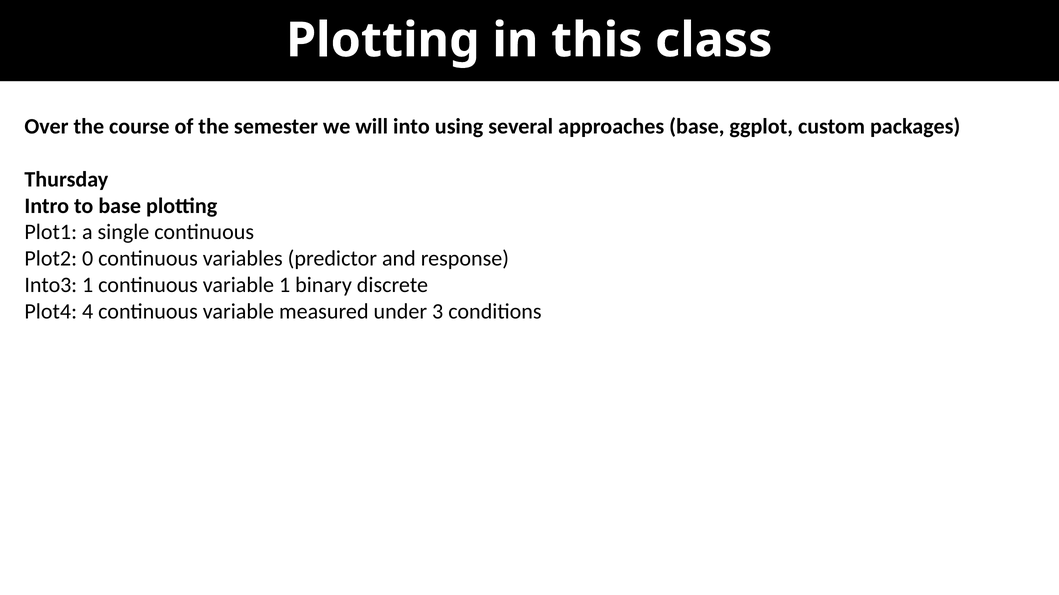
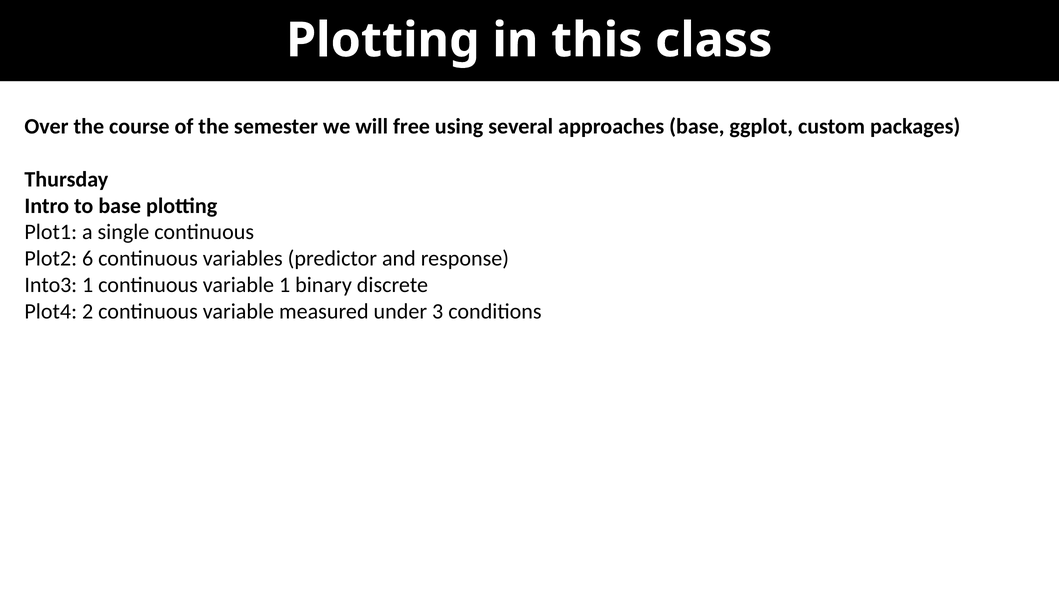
into: into -> free
0: 0 -> 6
4: 4 -> 2
